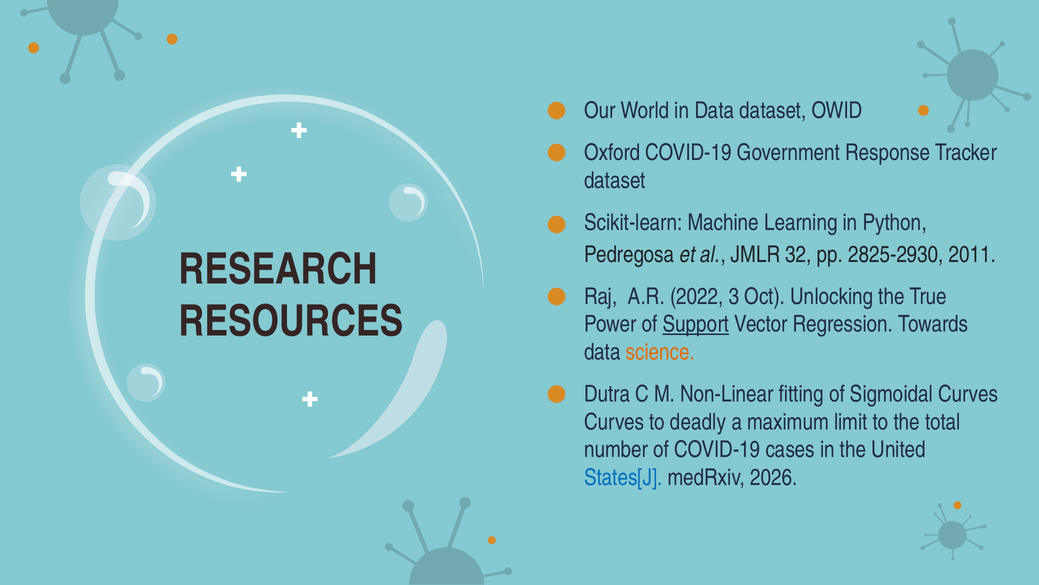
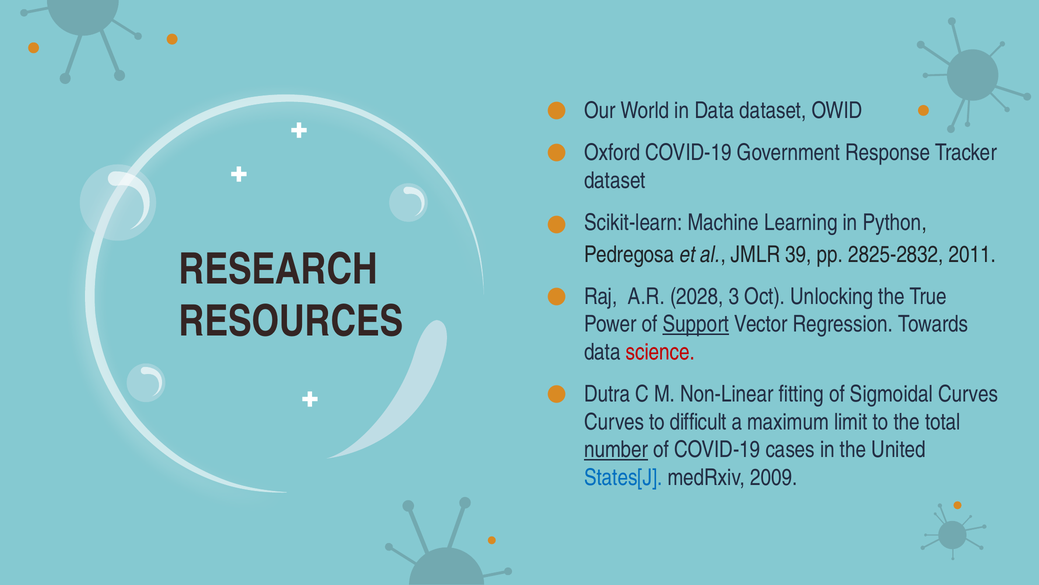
32: 32 -> 39
2825-2930: 2825-2930 -> 2825-2832
2022: 2022 -> 2028
science colour: orange -> red
deadly: deadly -> difficult
number underline: none -> present
2026: 2026 -> 2009
